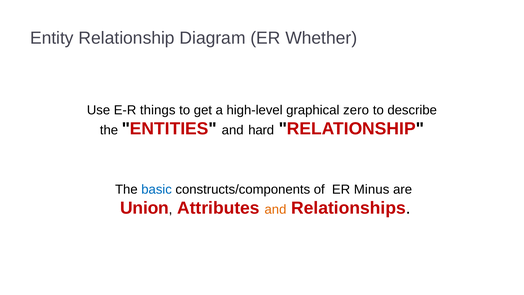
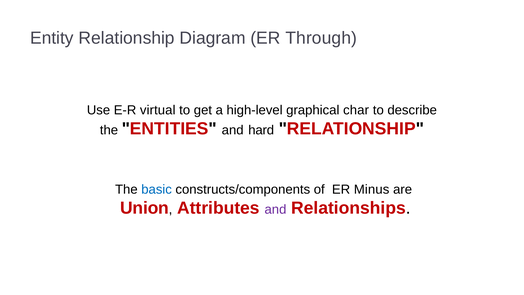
Whether: Whether -> Through
things: things -> virtual
zero: zero -> char
and at (275, 209) colour: orange -> purple
